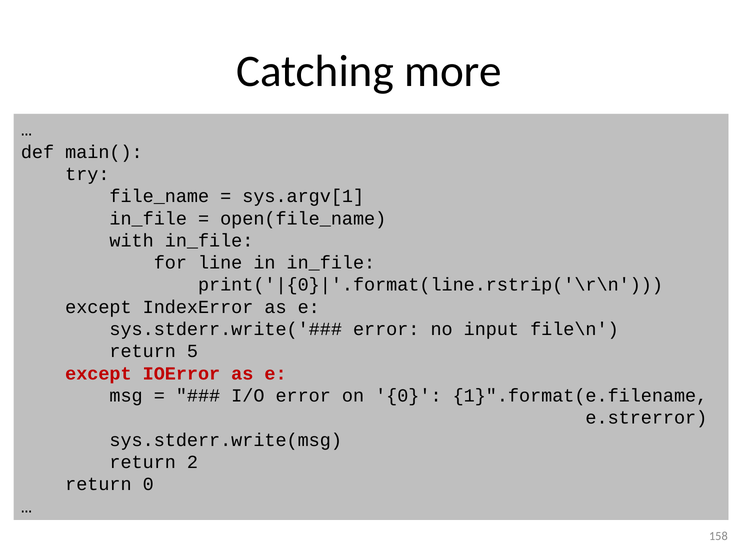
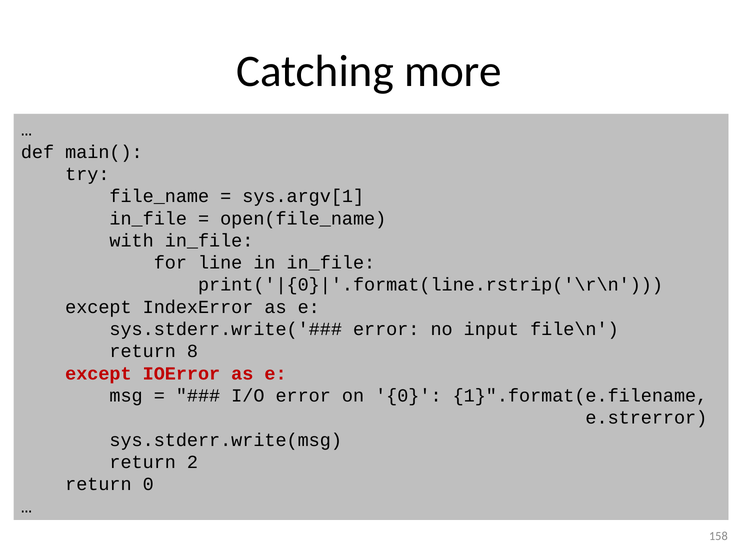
5: 5 -> 8
